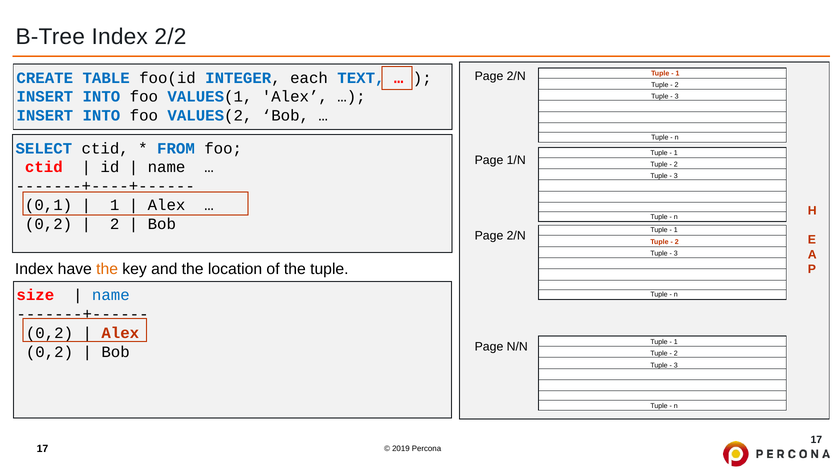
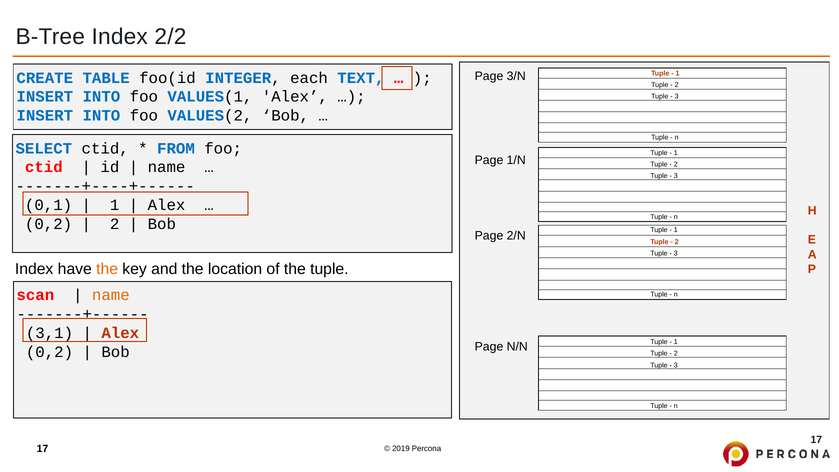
2/N at (516, 76): 2/N -> 3/N
size: size -> scan
name at (111, 295) colour: blue -> orange
0,2 at (50, 333): 0,2 -> 3,1
